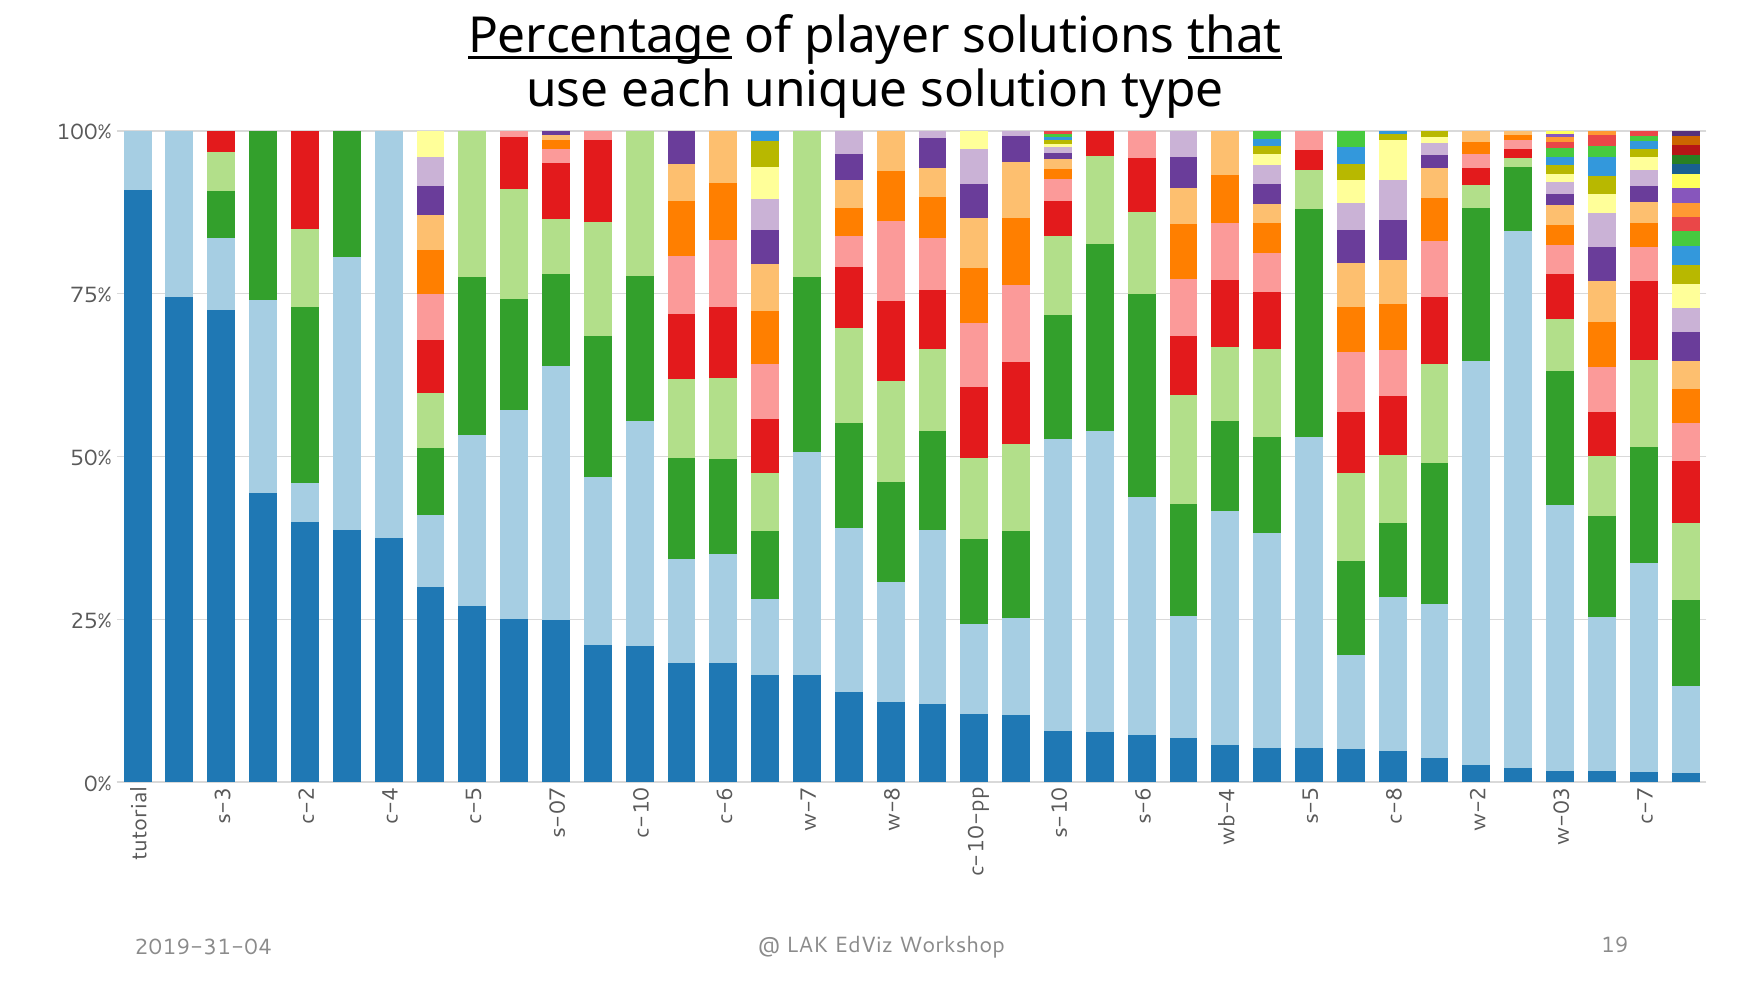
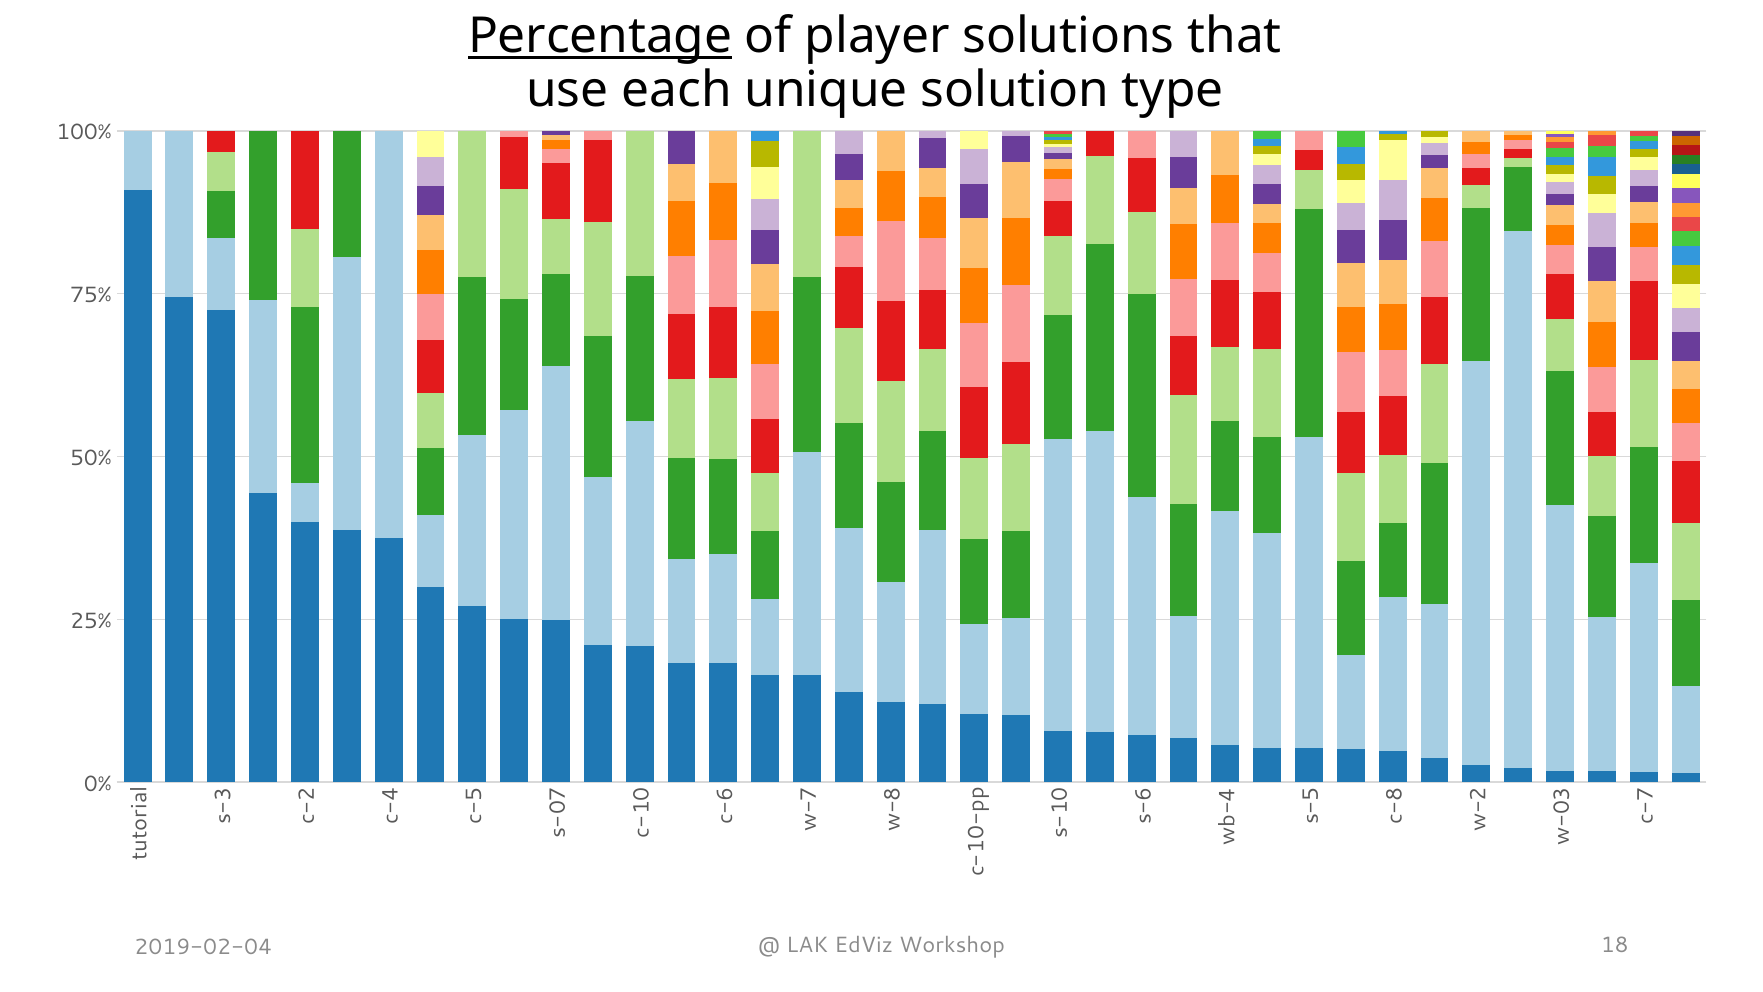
that underline: present -> none
19: 19 -> 18
2019-31-04: 2019-31-04 -> 2019-02-04
